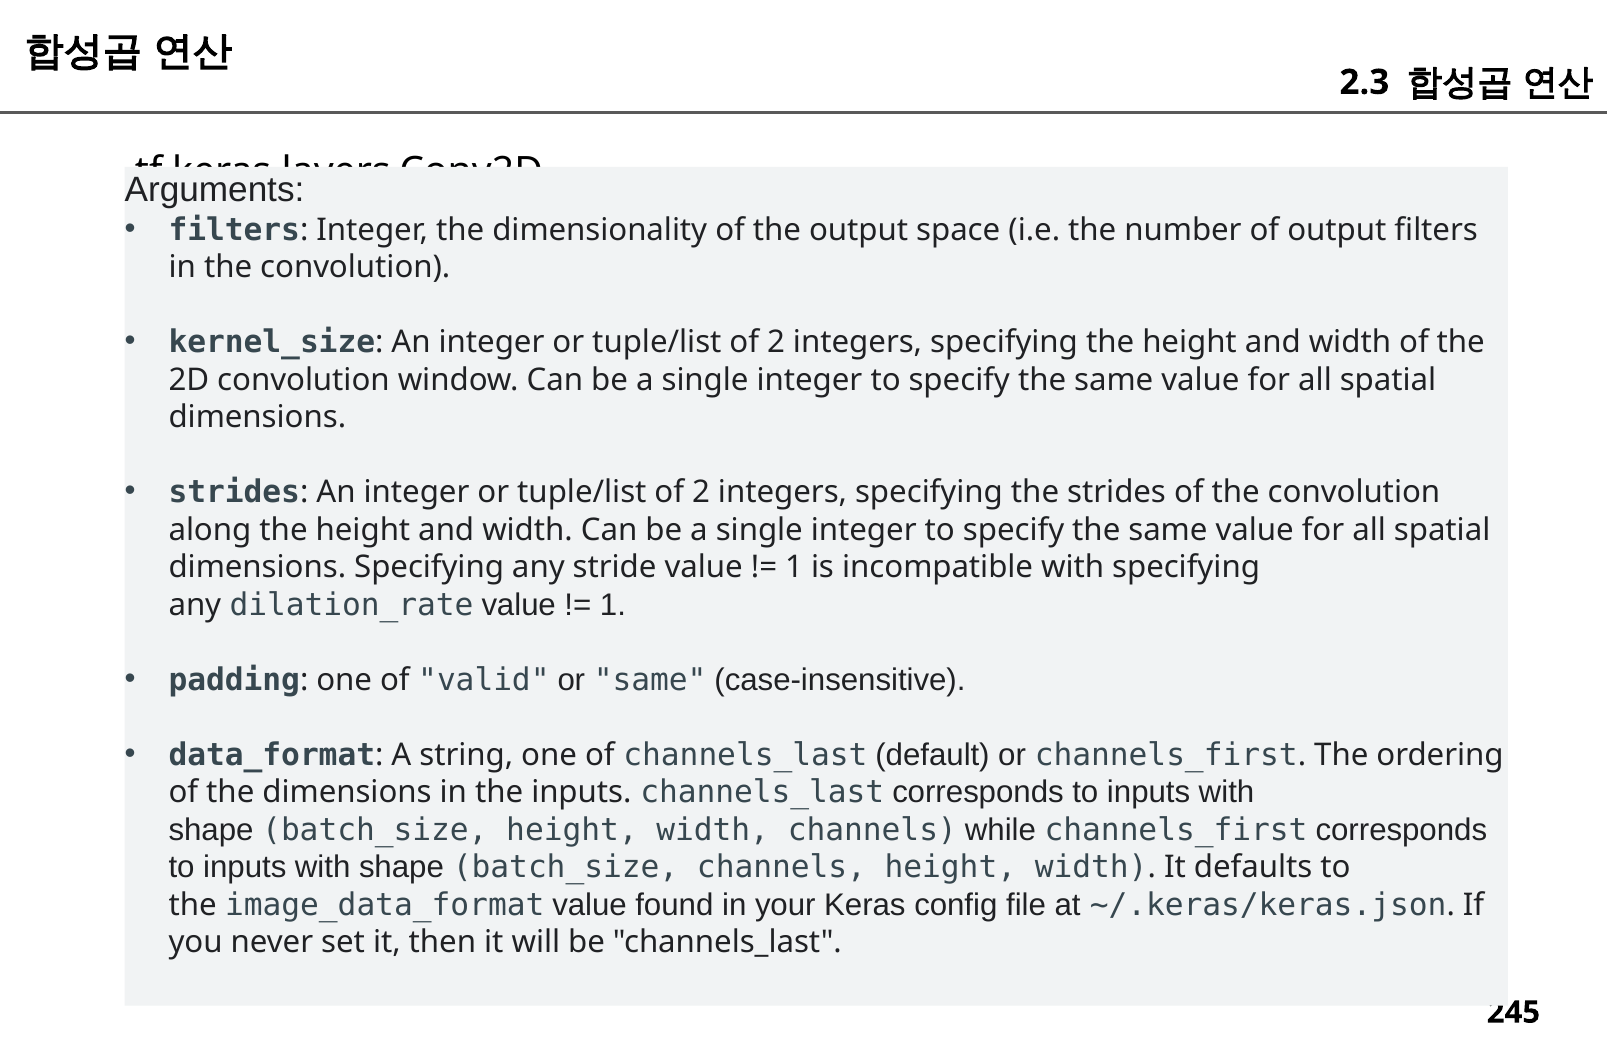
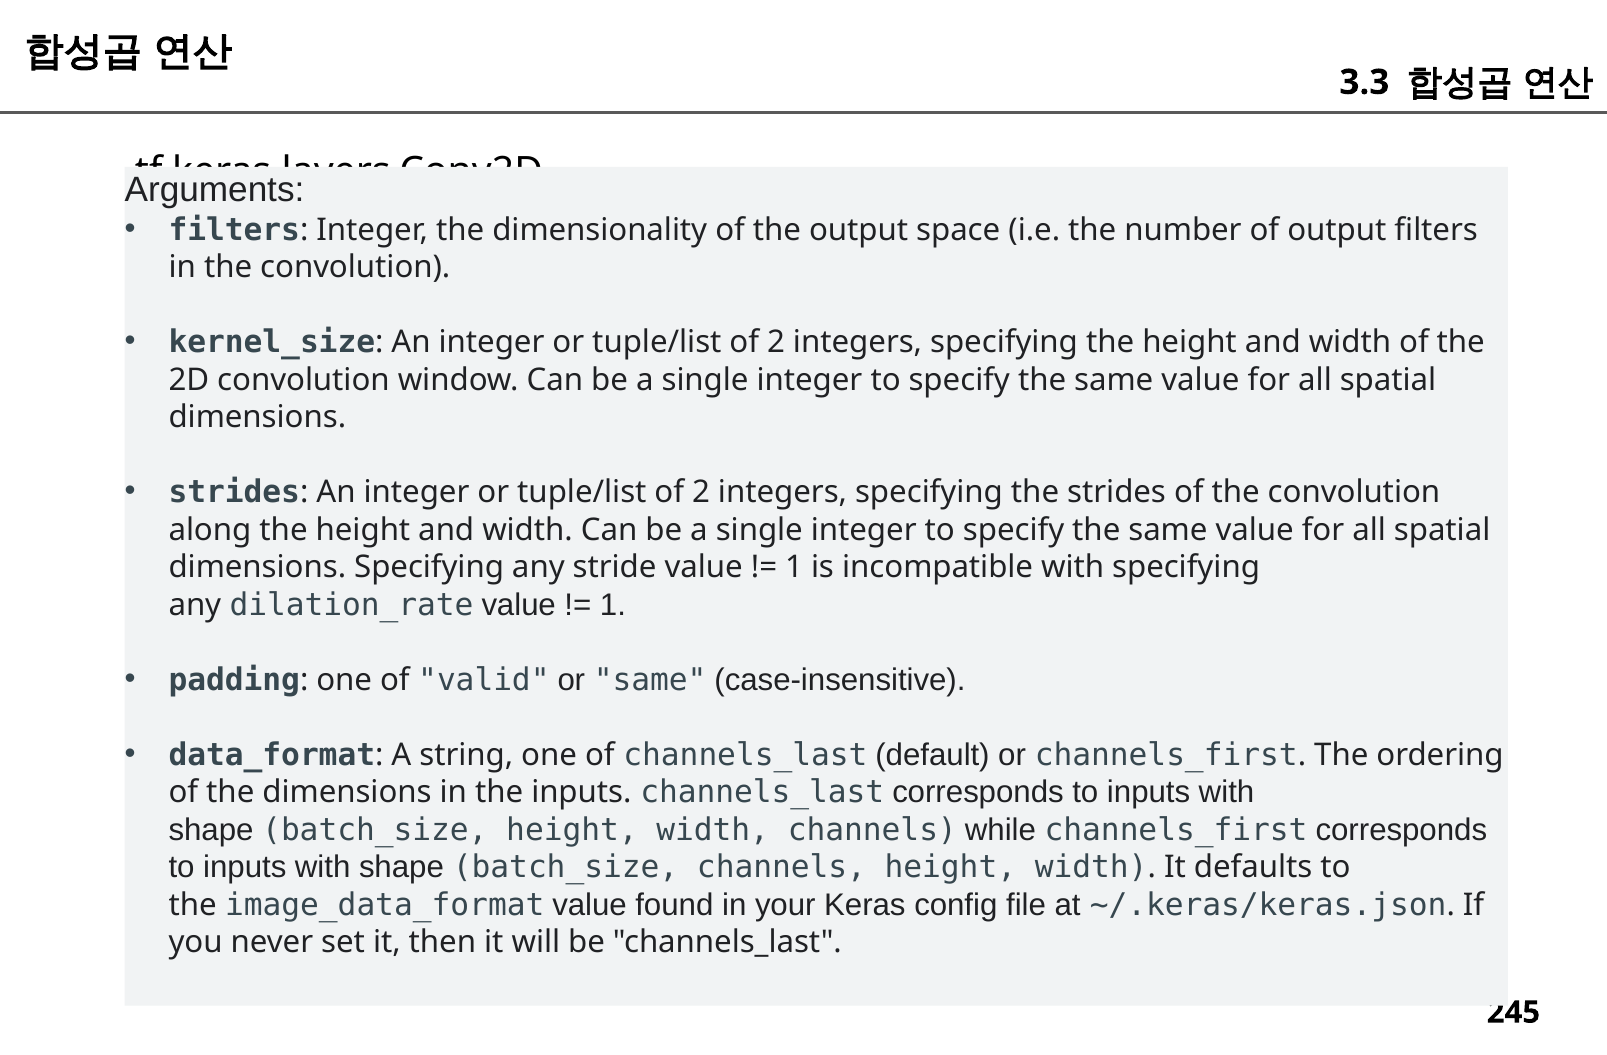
2.3: 2.3 -> 3.3
